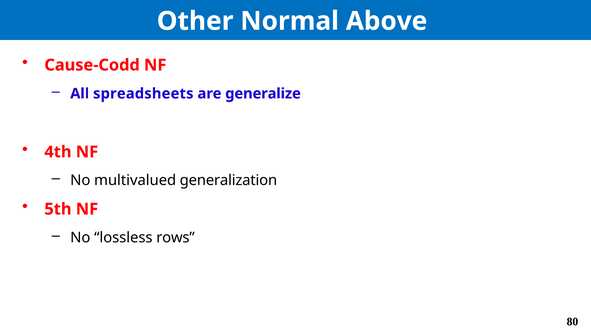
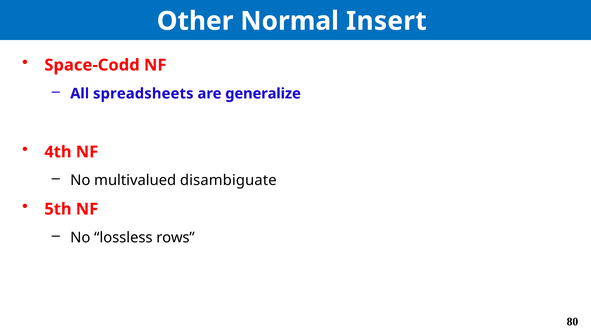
Above: Above -> Insert
Cause-Codd: Cause-Codd -> Space-Codd
generalization: generalization -> disambiguate
